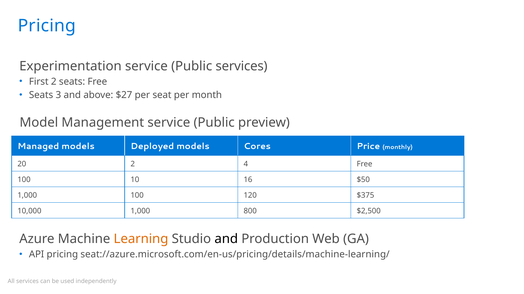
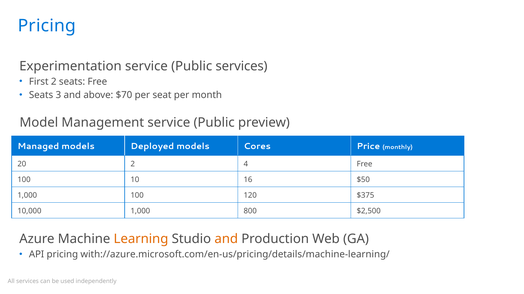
$27: $27 -> $70
and at (226, 240) colour: black -> orange
seat://azure.microsoft.com/en-us/pricing/details/machine-learning/: seat://azure.microsoft.com/en-us/pricing/details/machine-learning/ -> with://azure.microsoft.com/en-us/pricing/details/machine-learning/
